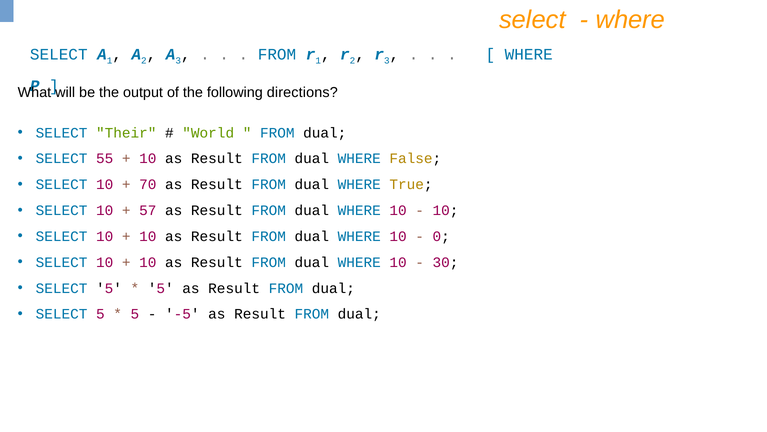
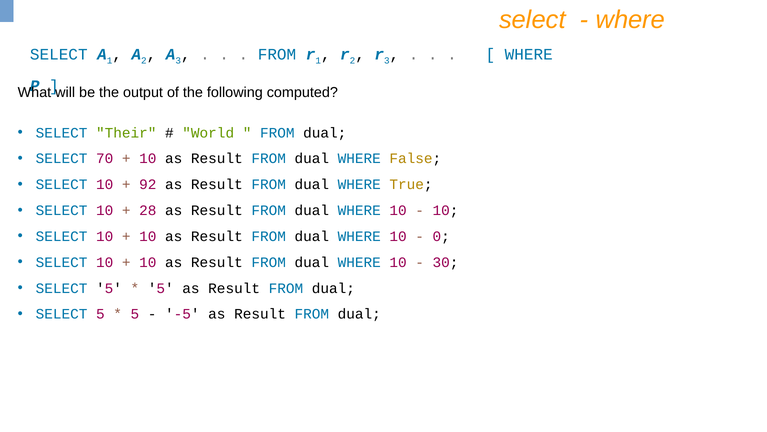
directions: directions -> computed
55: 55 -> 70
70: 70 -> 92
57: 57 -> 28
